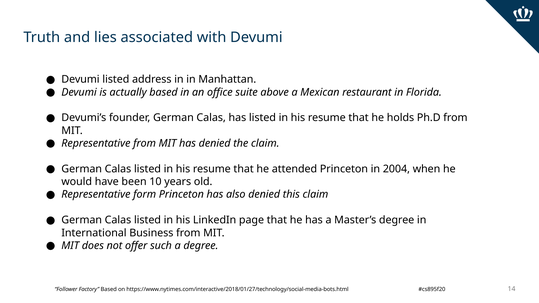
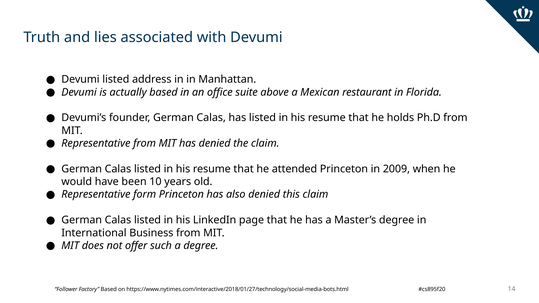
2004: 2004 -> 2009
